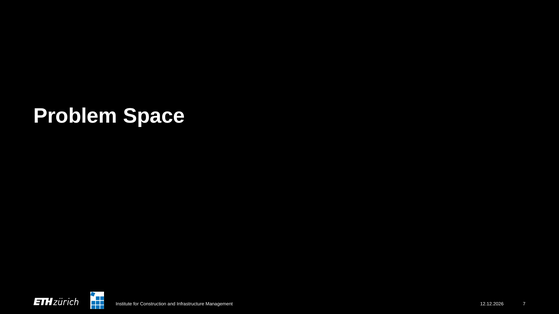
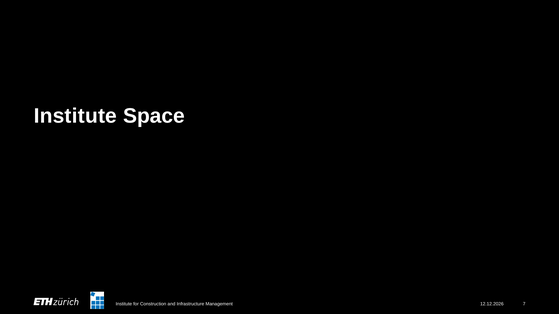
Problem at (75, 116): Problem -> Institute
